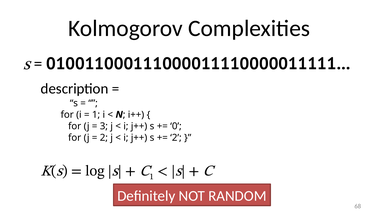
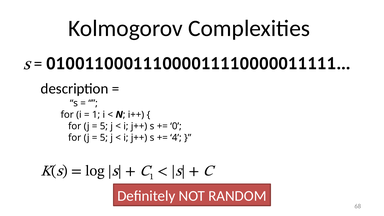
3 at (104, 126): 3 -> 5
2 at (104, 138): 2 -> 5
2 at (176, 138): 2 -> 4
